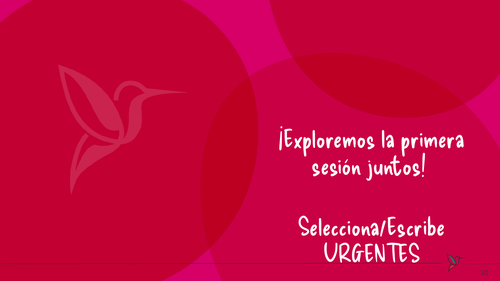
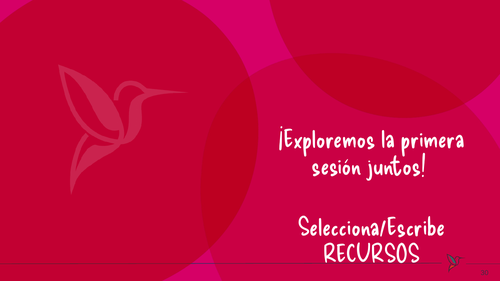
URGENTES: URGENTES -> RECURSOS
